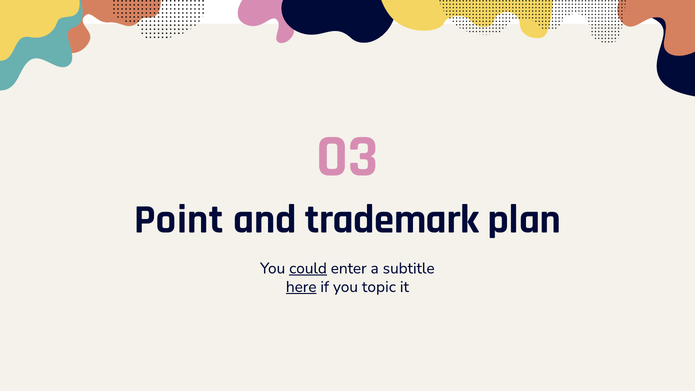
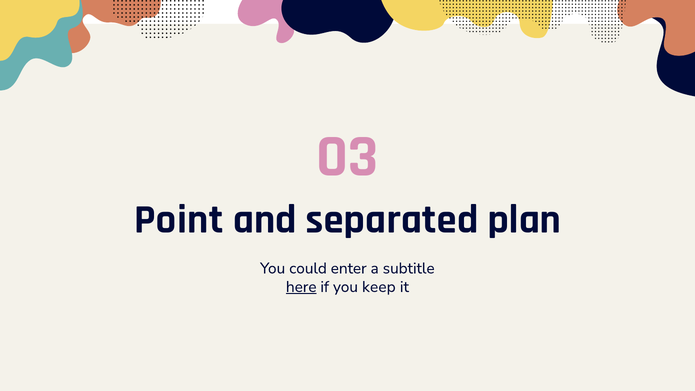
trademark: trademark -> separated
could underline: present -> none
topic: topic -> keep
